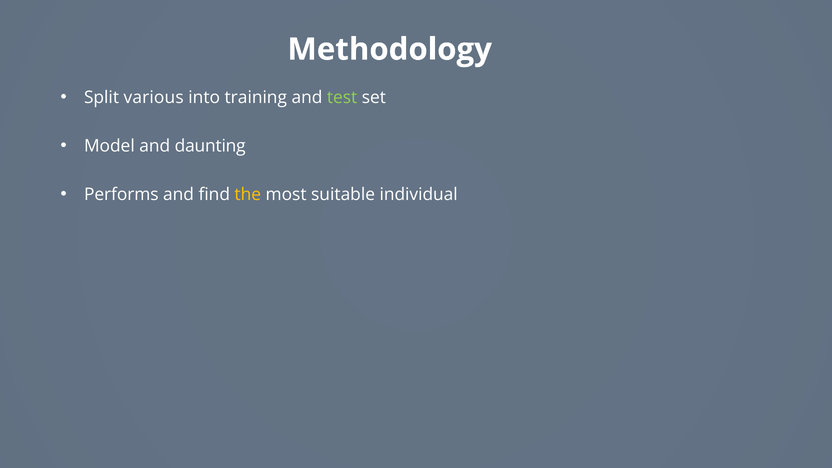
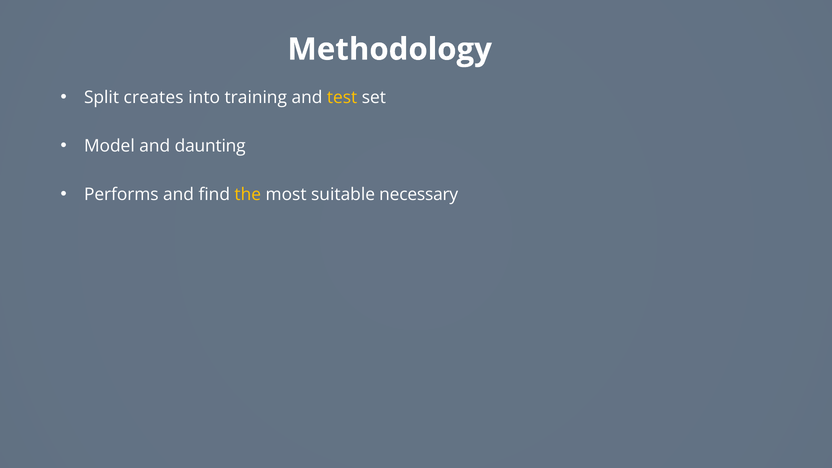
various: various -> creates
test colour: light green -> yellow
individual: individual -> necessary
